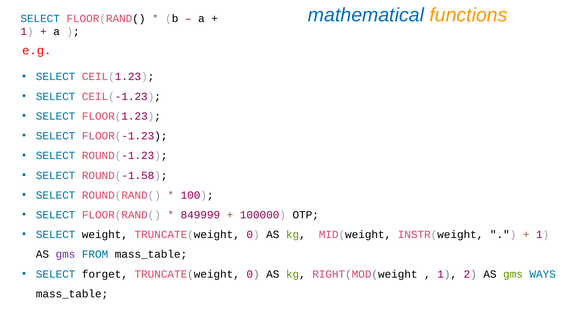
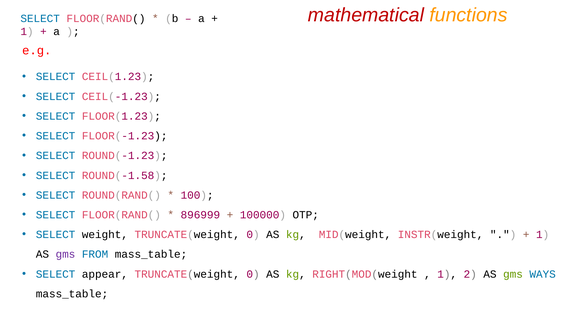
mathematical colour: blue -> red
849999: 849999 -> 896999
forget: forget -> appear
